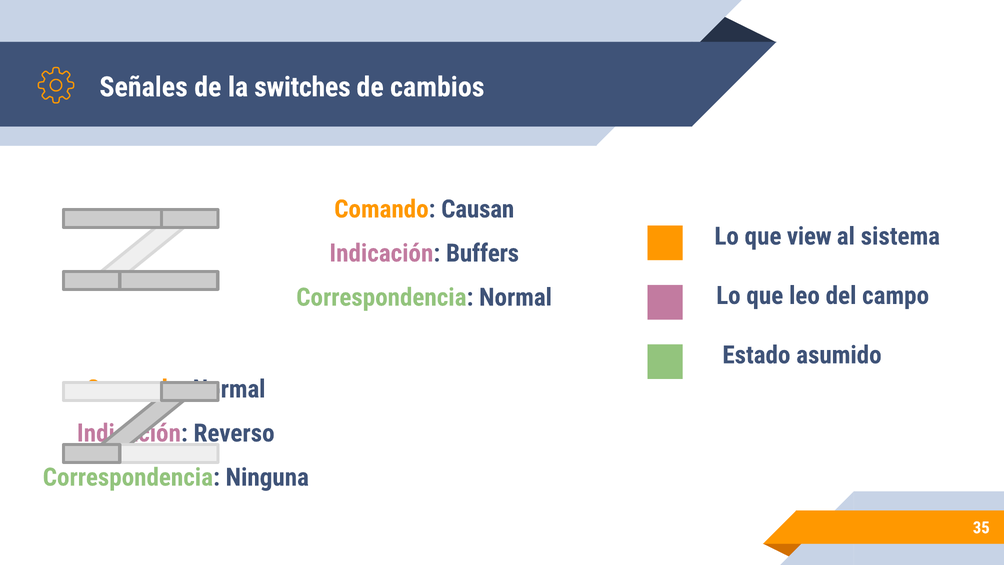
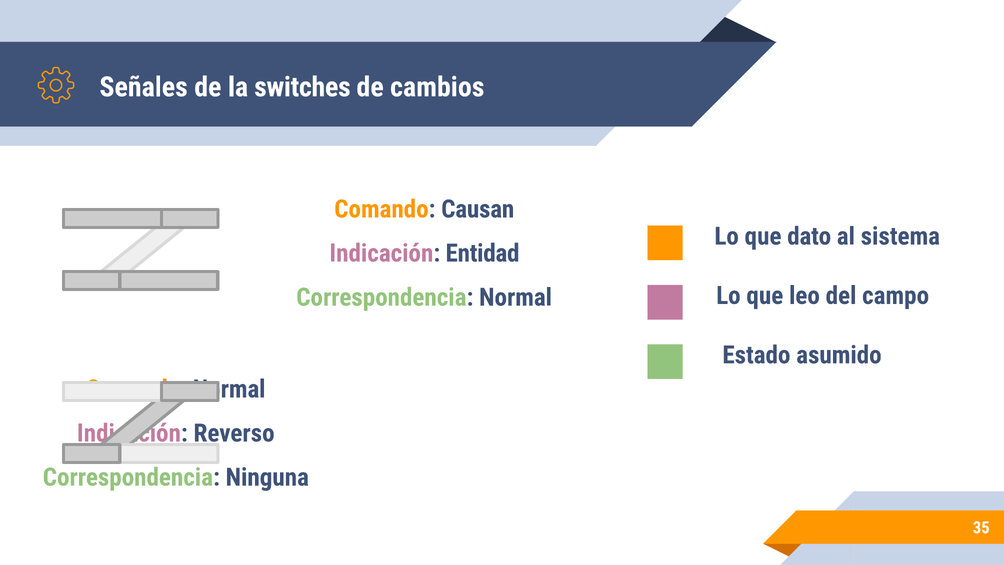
view: view -> dato
Buffers: Buffers -> Entidad
